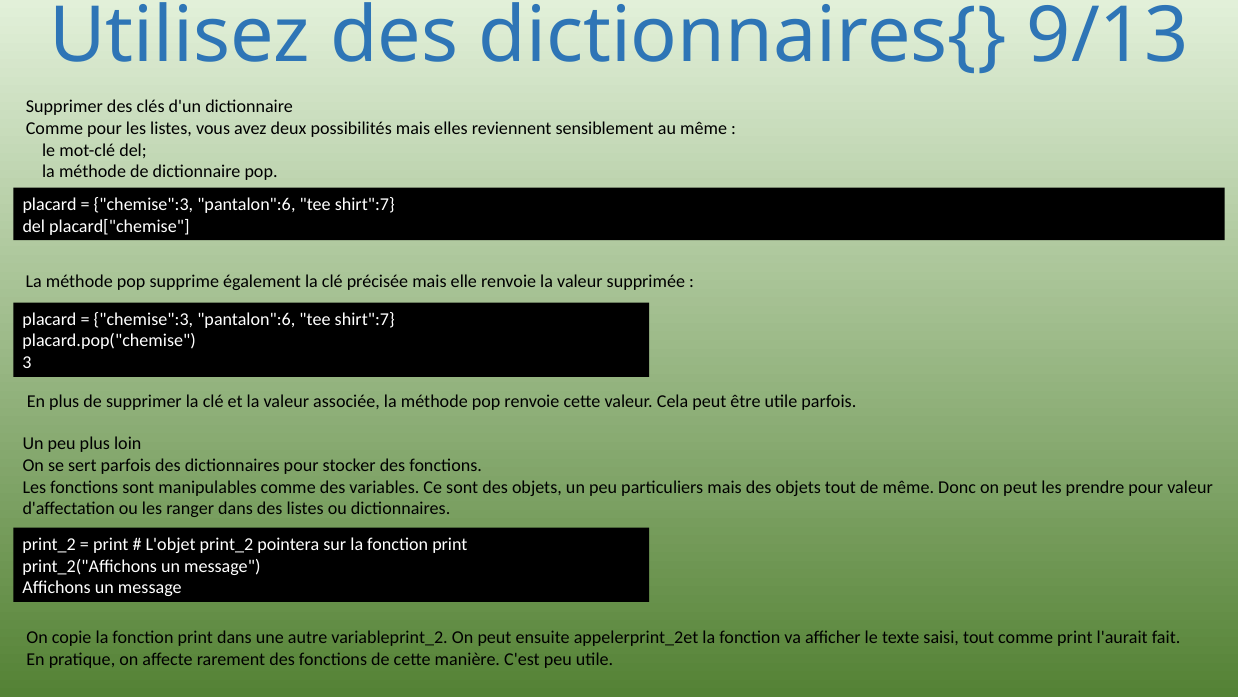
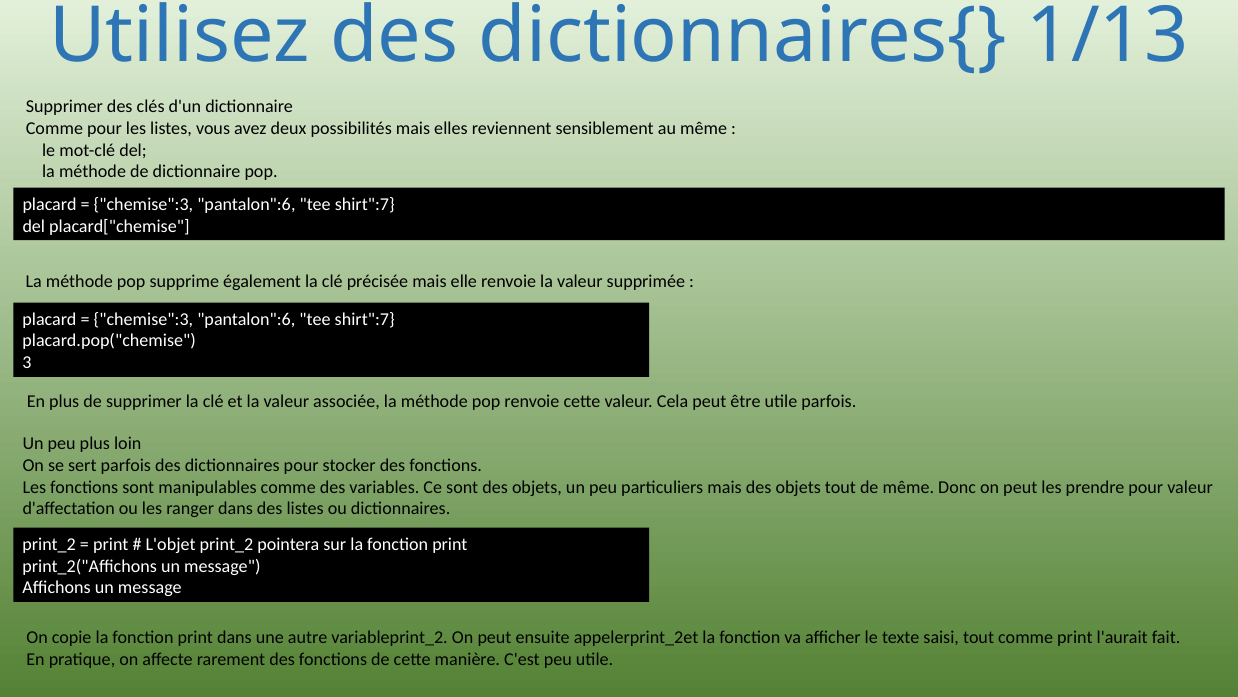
9/13: 9/13 -> 1/13
